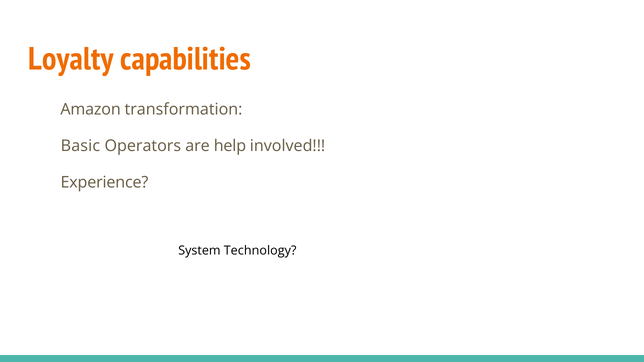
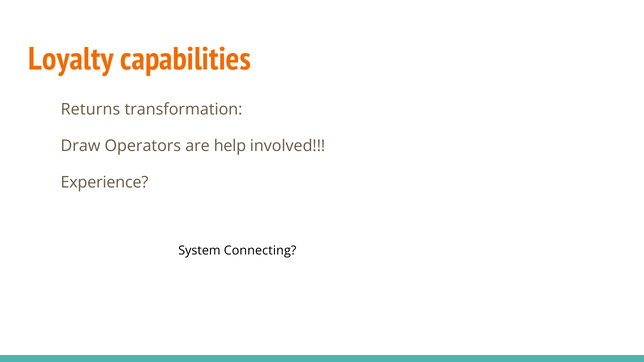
Amazon: Amazon -> Returns
Basic: Basic -> Draw
Technology: Technology -> Connecting
